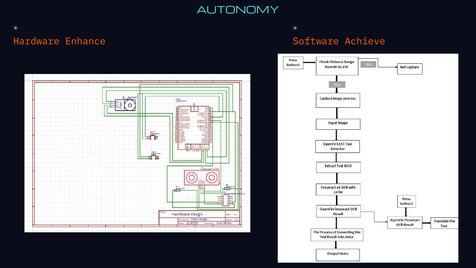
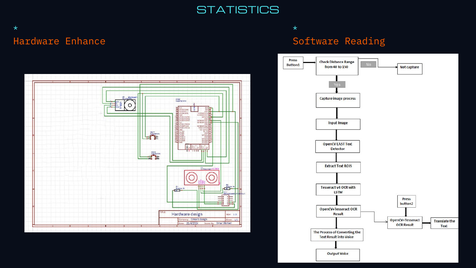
AUTONOMY: AUTONOMY -> STATISTICS
Achieve: Achieve -> Reading
